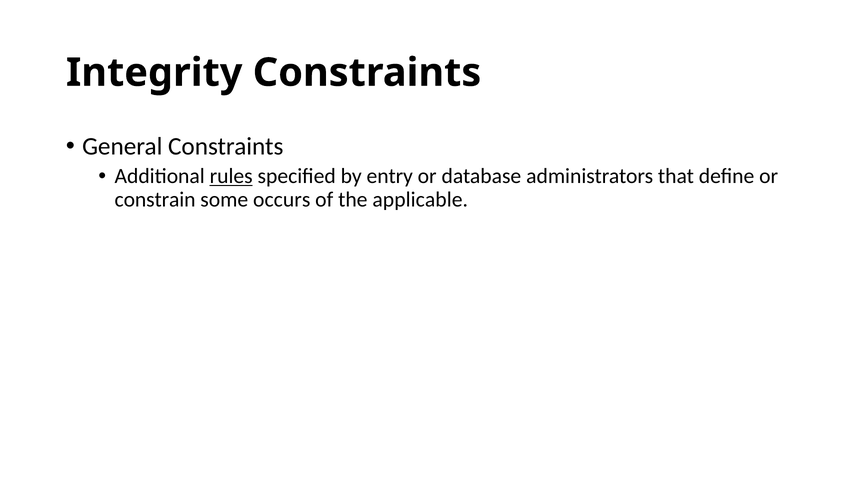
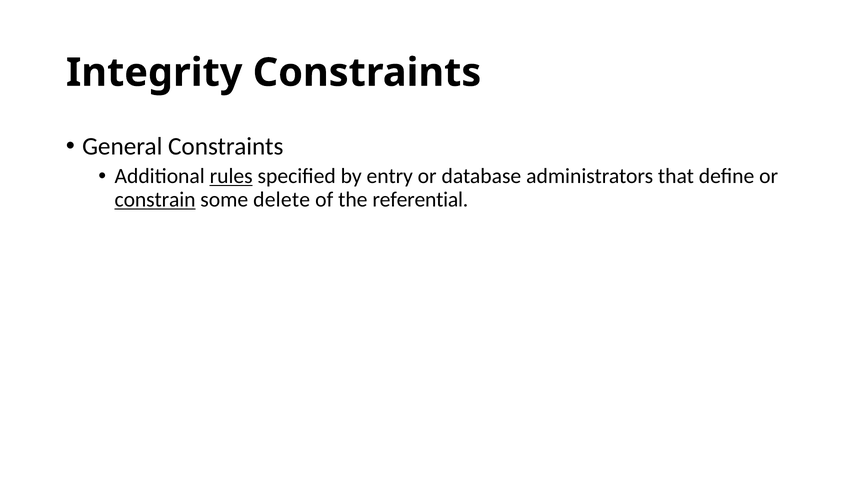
constrain underline: none -> present
occurs: occurs -> delete
applicable: applicable -> referential
